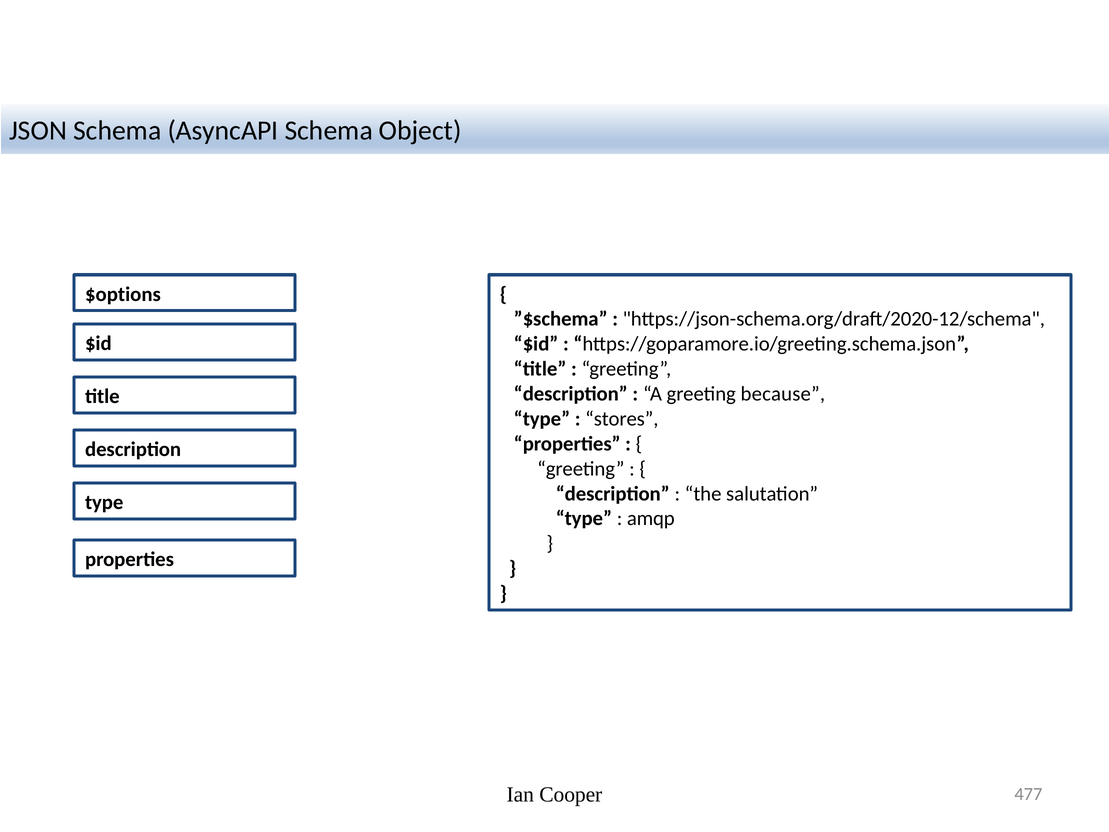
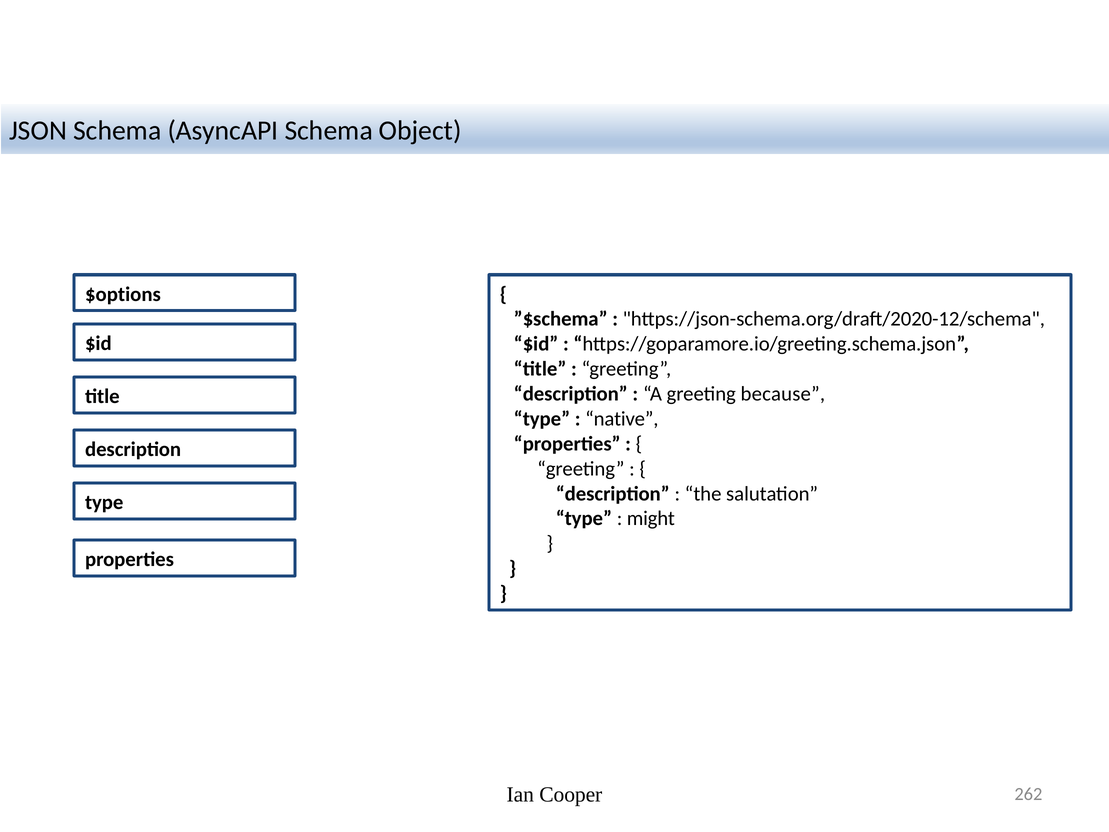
stores: stores -> native
amqp: amqp -> might
477: 477 -> 262
